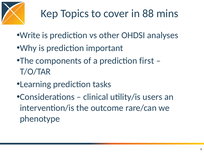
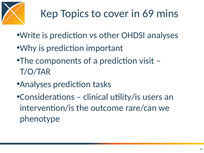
88: 88 -> 69
first: first -> visit
Learning at (36, 84): Learning -> Analyses
